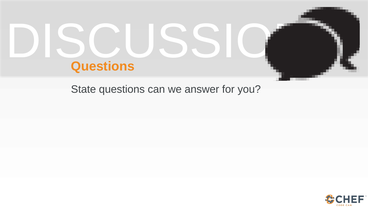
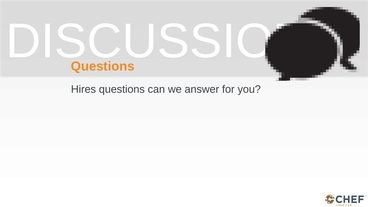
State: State -> Hires
